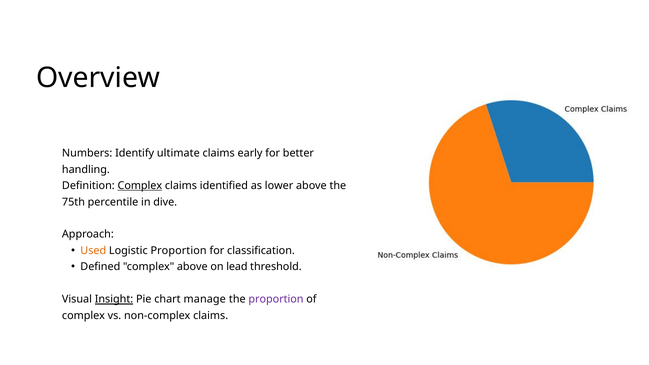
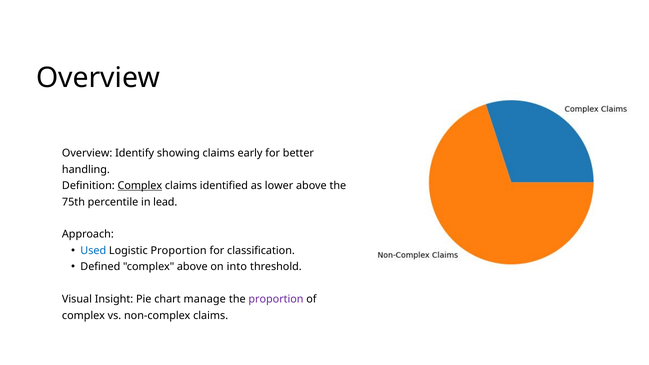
Numbers at (87, 153): Numbers -> Overview
ultimate: ultimate -> showing
dive: dive -> lead
Used colour: orange -> blue
lead: lead -> into
Insight underline: present -> none
